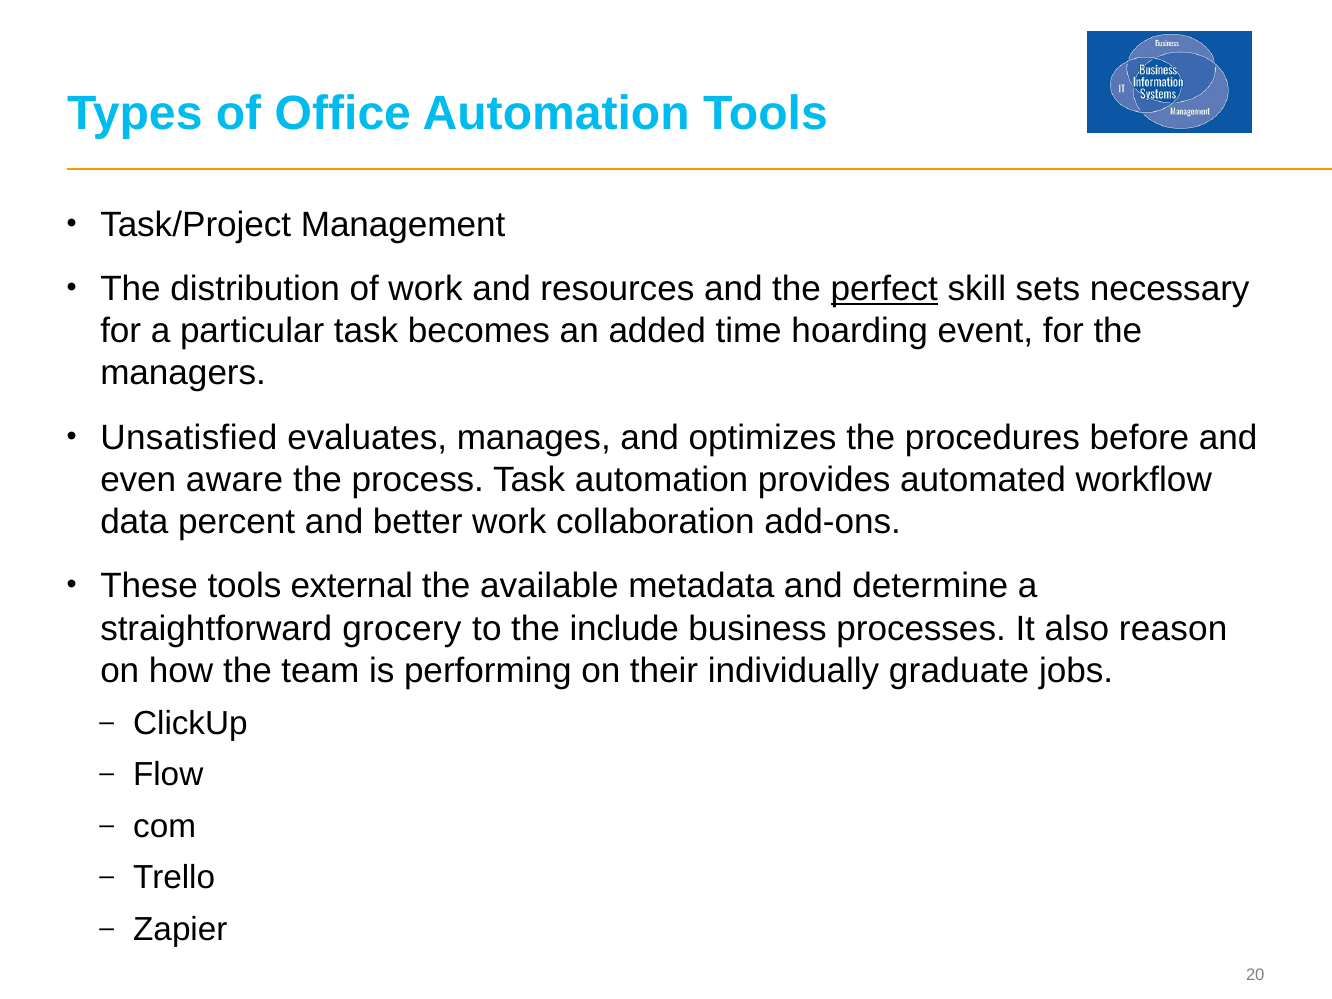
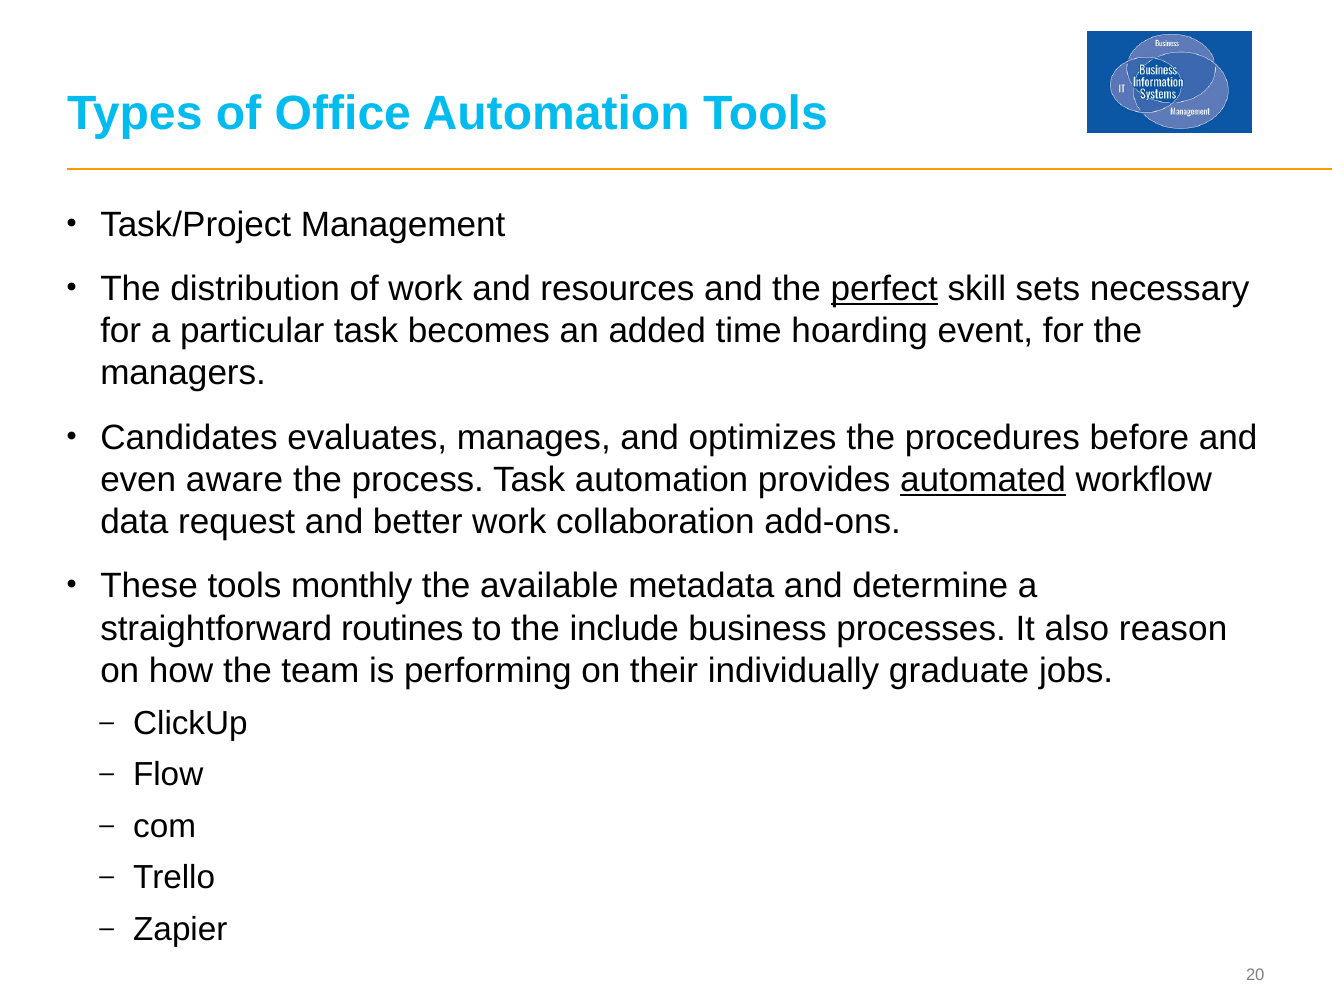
Unsatisfied: Unsatisfied -> Candidates
automated underline: none -> present
percent: percent -> request
external: external -> monthly
grocery: grocery -> routines
